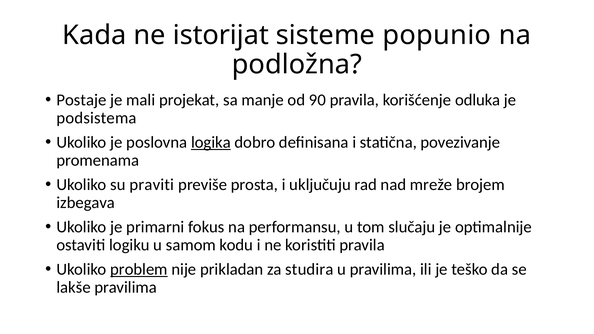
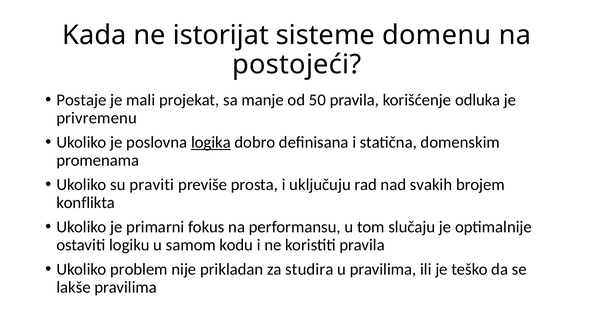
popunio: popunio -> domenu
podložna: podložna -> postojeći
90: 90 -> 50
podsistema: podsistema -> privremenu
povezivanje: povezivanje -> domenskim
mreže: mreže -> svakih
izbegava: izbegava -> konflikta
problem underline: present -> none
